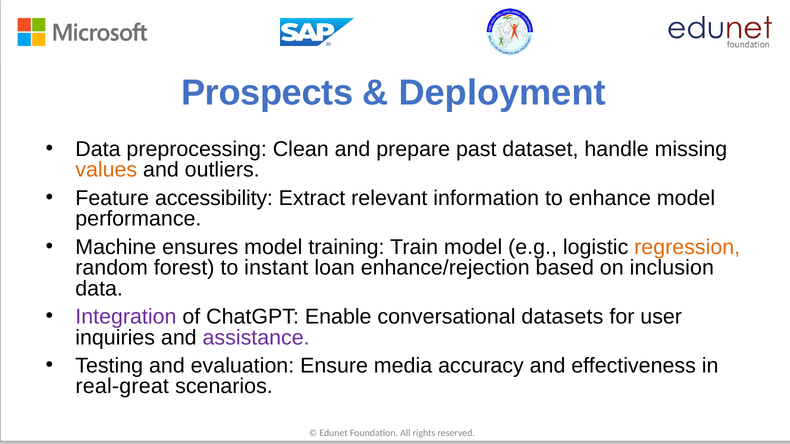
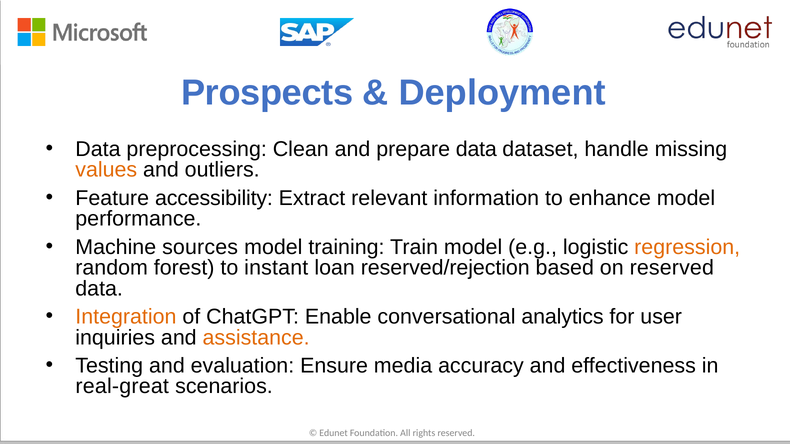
prepare past: past -> data
ensures: ensures -> sources
enhance/rejection: enhance/rejection -> reserved/rejection
on inclusion: inclusion -> reserved
Integration colour: purple -> orange
datasets: datasets -> analytics
assistance colour: purple -> orange
